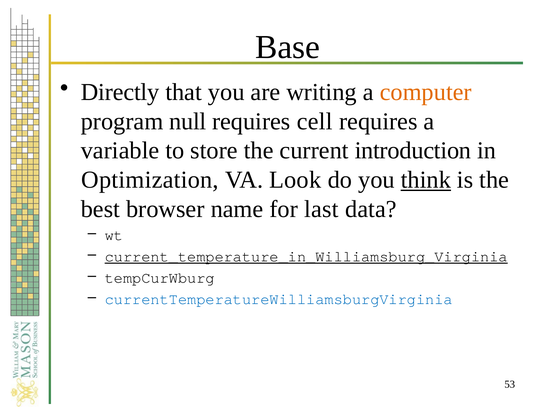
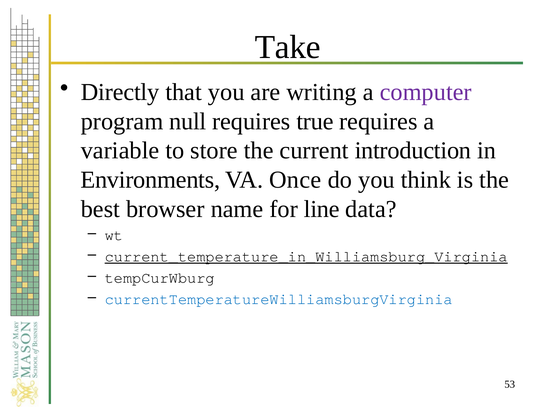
Base: Base -> Take
computer colour: orange -> purple
cell: cell -> true
Optimization: Optimization -> Environments
Look: Look -> Once
think underline: present -> none
last: last -> line
